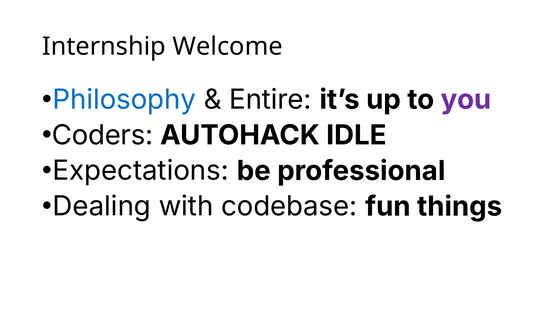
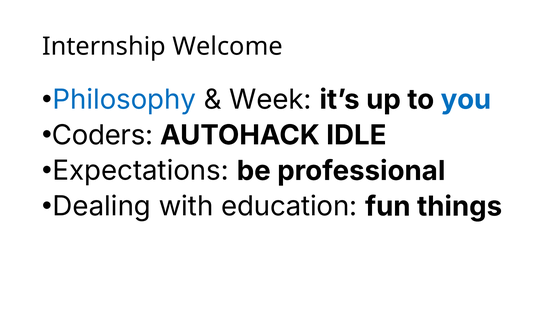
Entire: Entire -> Week
you colour: purple -> blue
codebase: codebase -> education
